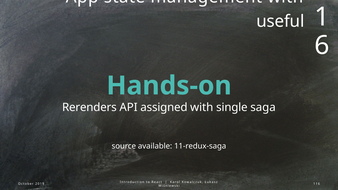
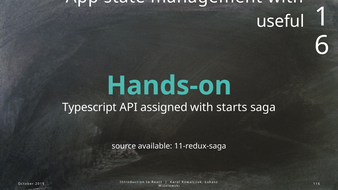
Rerenders: Rerenders -> Typescript
single: single -> starts
